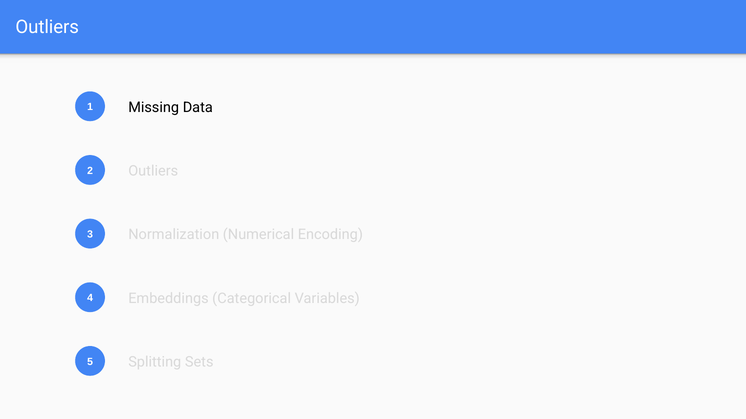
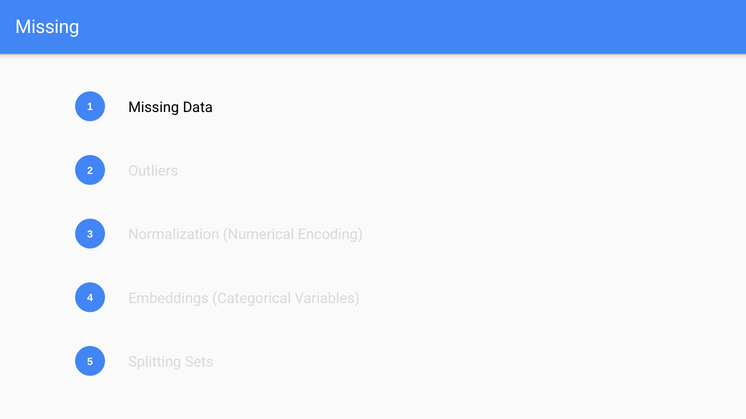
Outliers at (47, 27): Outliers -> Missing
